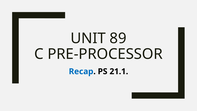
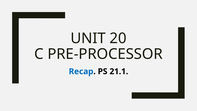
89: 89 -> 20
